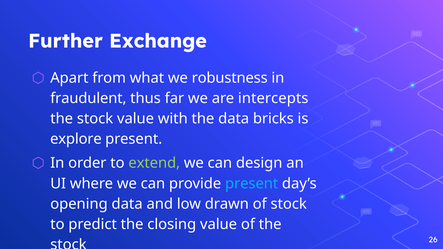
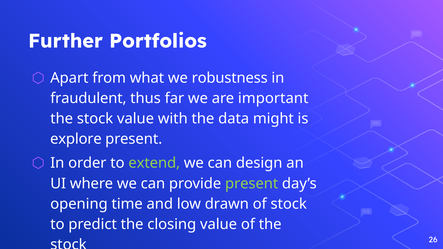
Exchange: Exchange -> Portfolios
intercepts: intercepts -> important
bricks: bricks -> might
present at (252, 184) colour: light blue -> light green
opening data: data -> time
